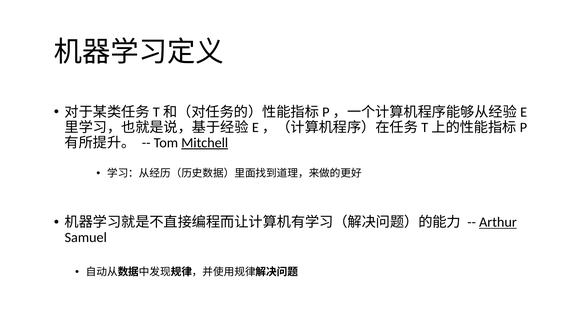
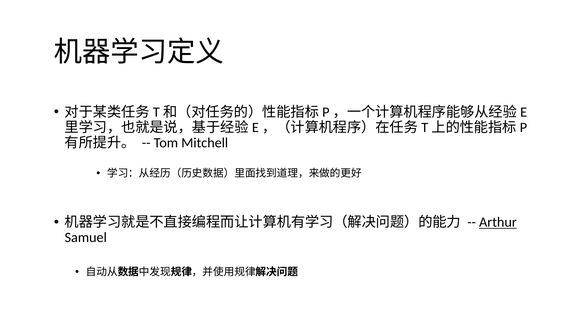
Mitchell underline: present -> none
